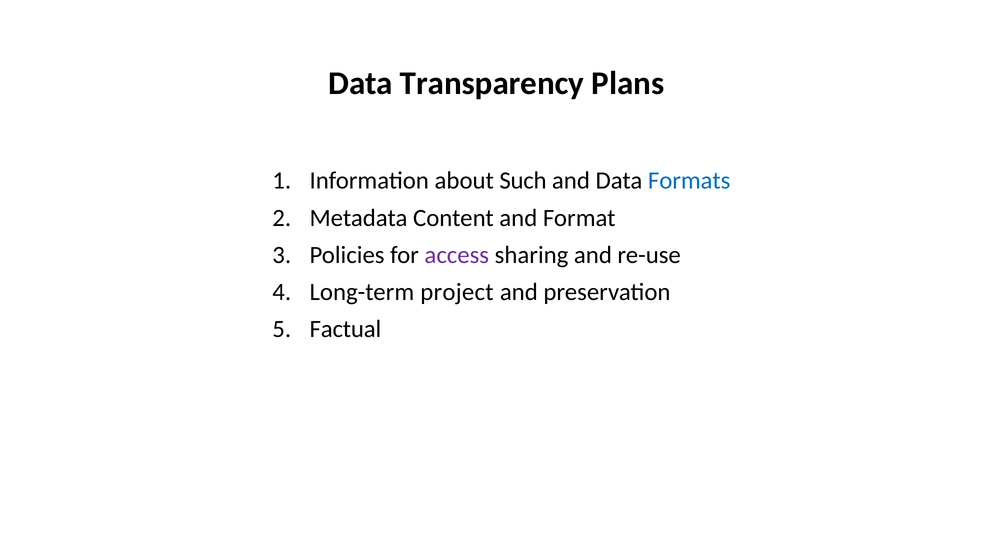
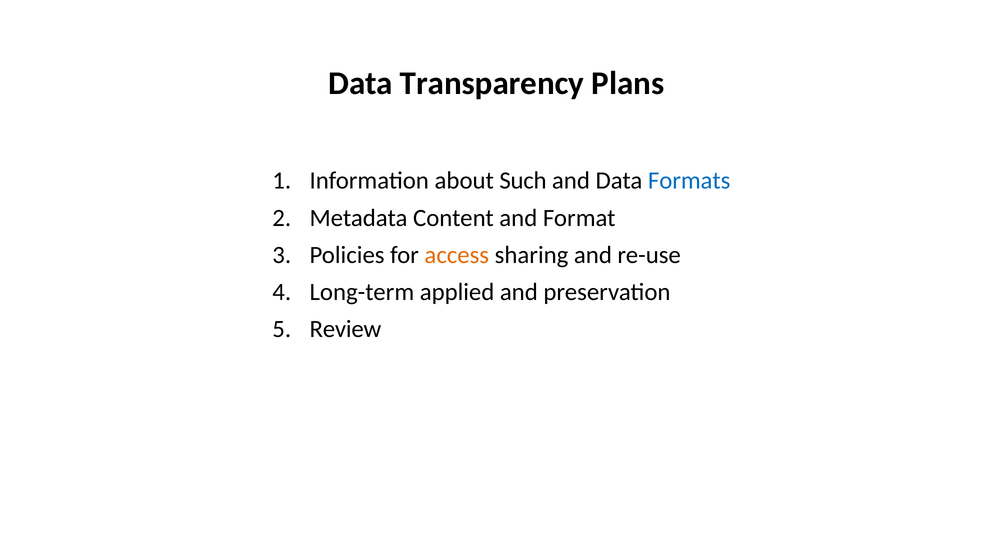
access colour: purple -> orange
project: project -> applied
Factual: Factual -> Review
